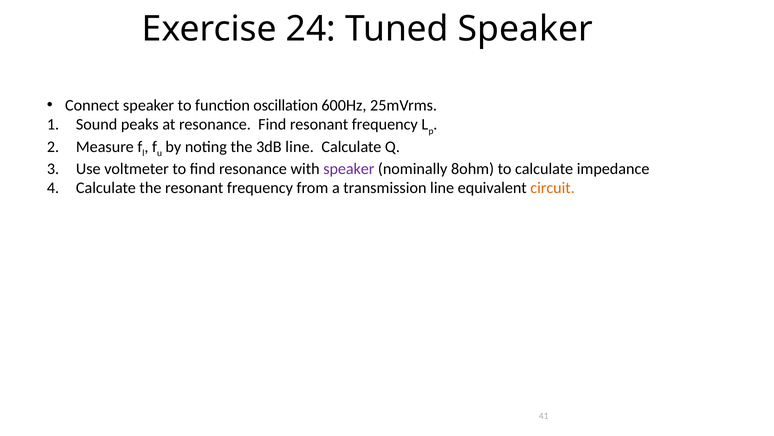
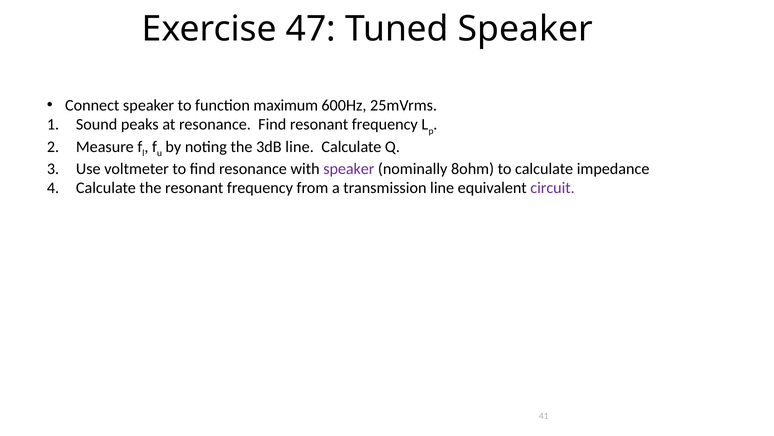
24: 24 -> 47
oscillation: oscillation -> maximum
circuit colour: orange -> purple
